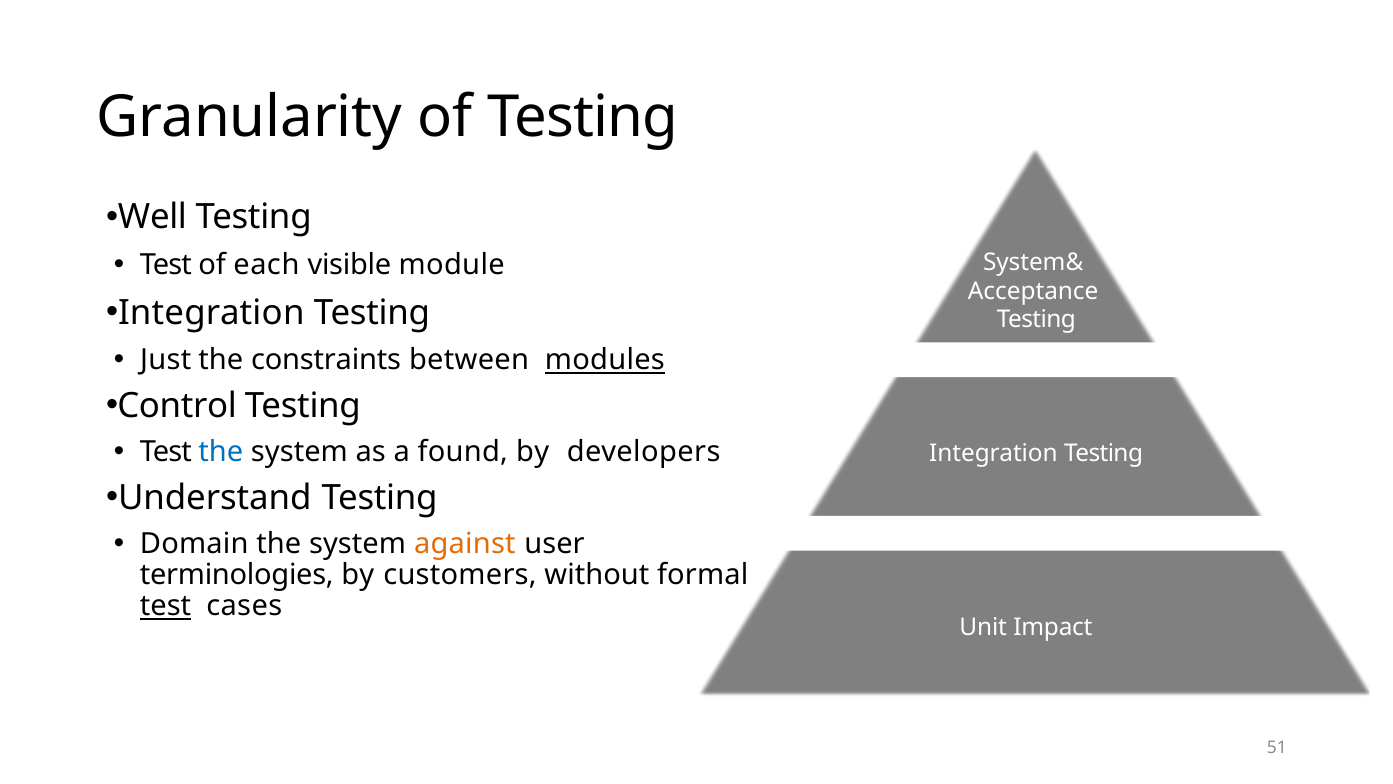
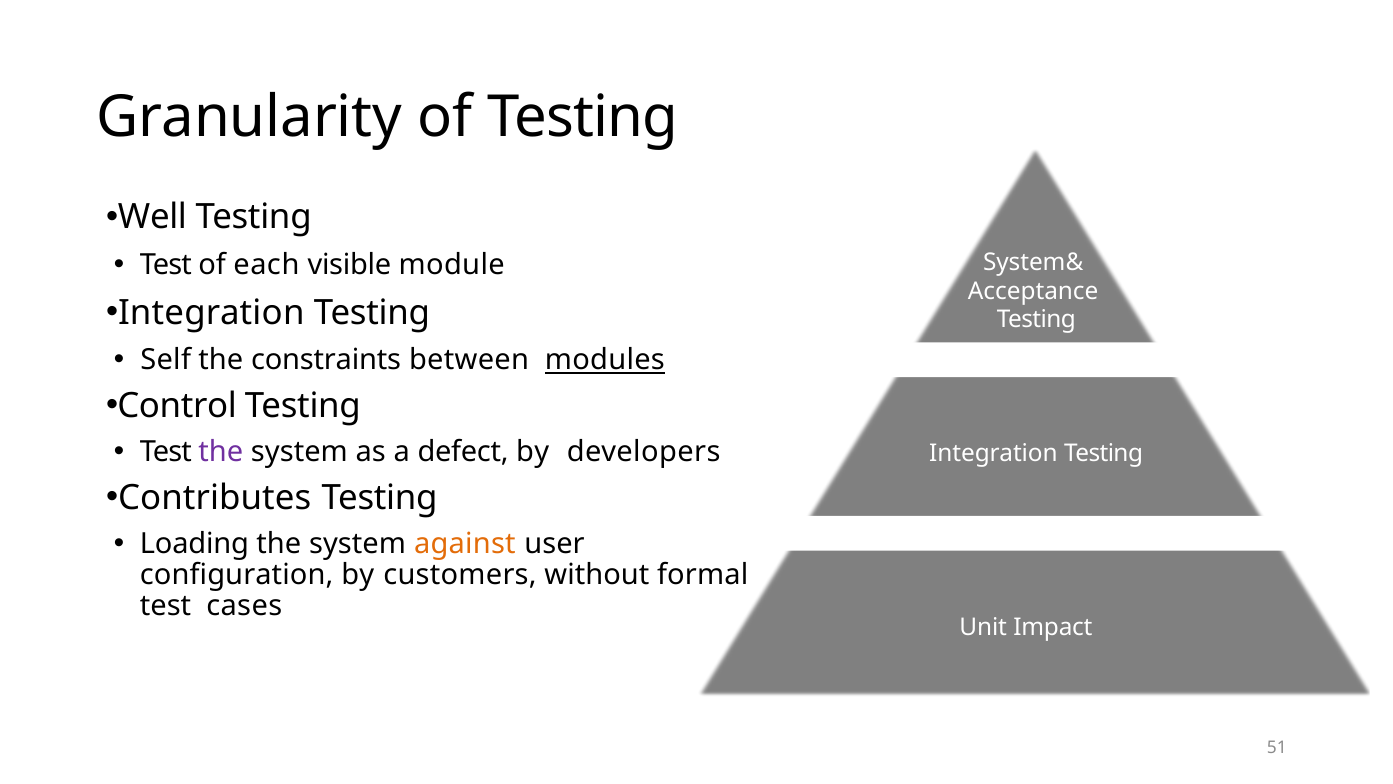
Just: Just -> Self
the at (221, 452) colour: blue -> purple
found: found -> defect
Understand: Understand -> Contributes
Domain: Domain -> Loading
terminologies: terminologies -> configuration
test at (166, 606) underline: present -> none
